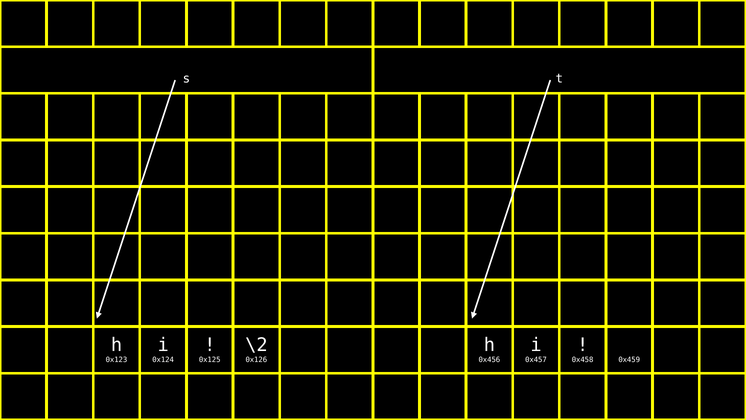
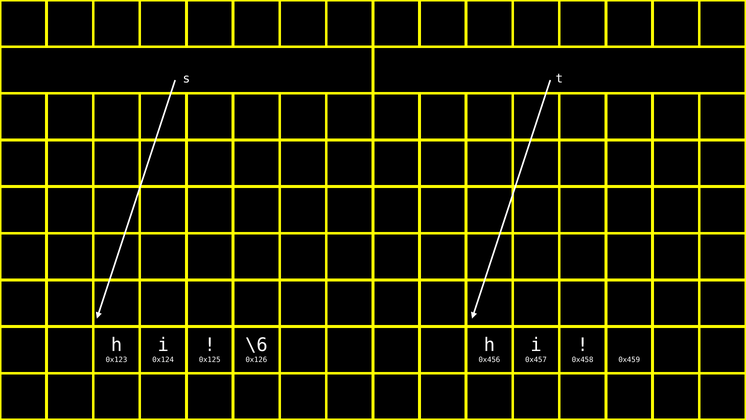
\2: \2 -> \6
